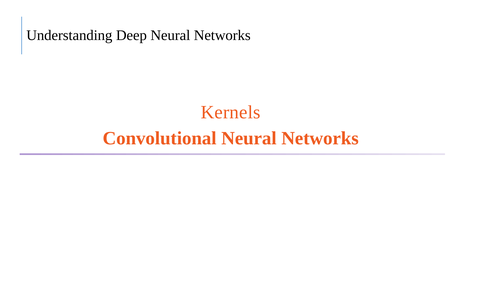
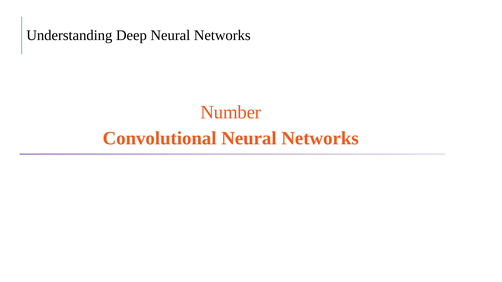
Kernels: Kernels -> Number
